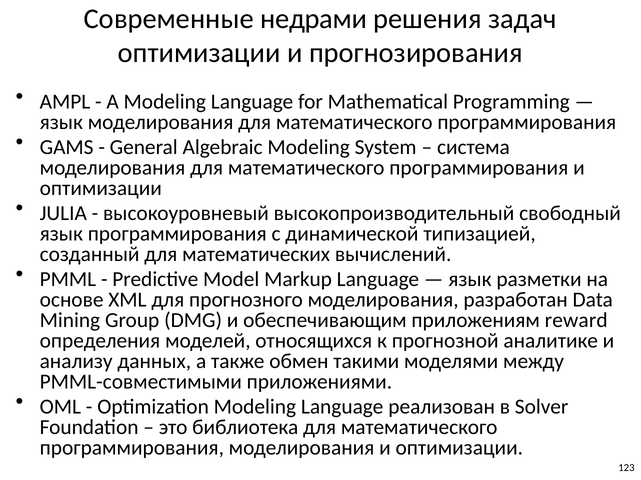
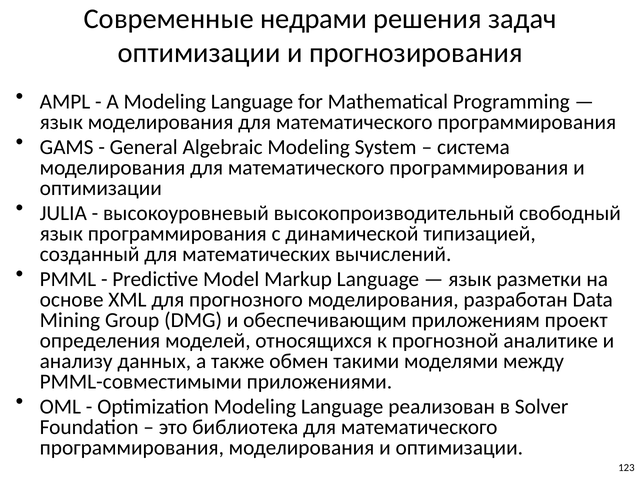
reward: reward -> проект
